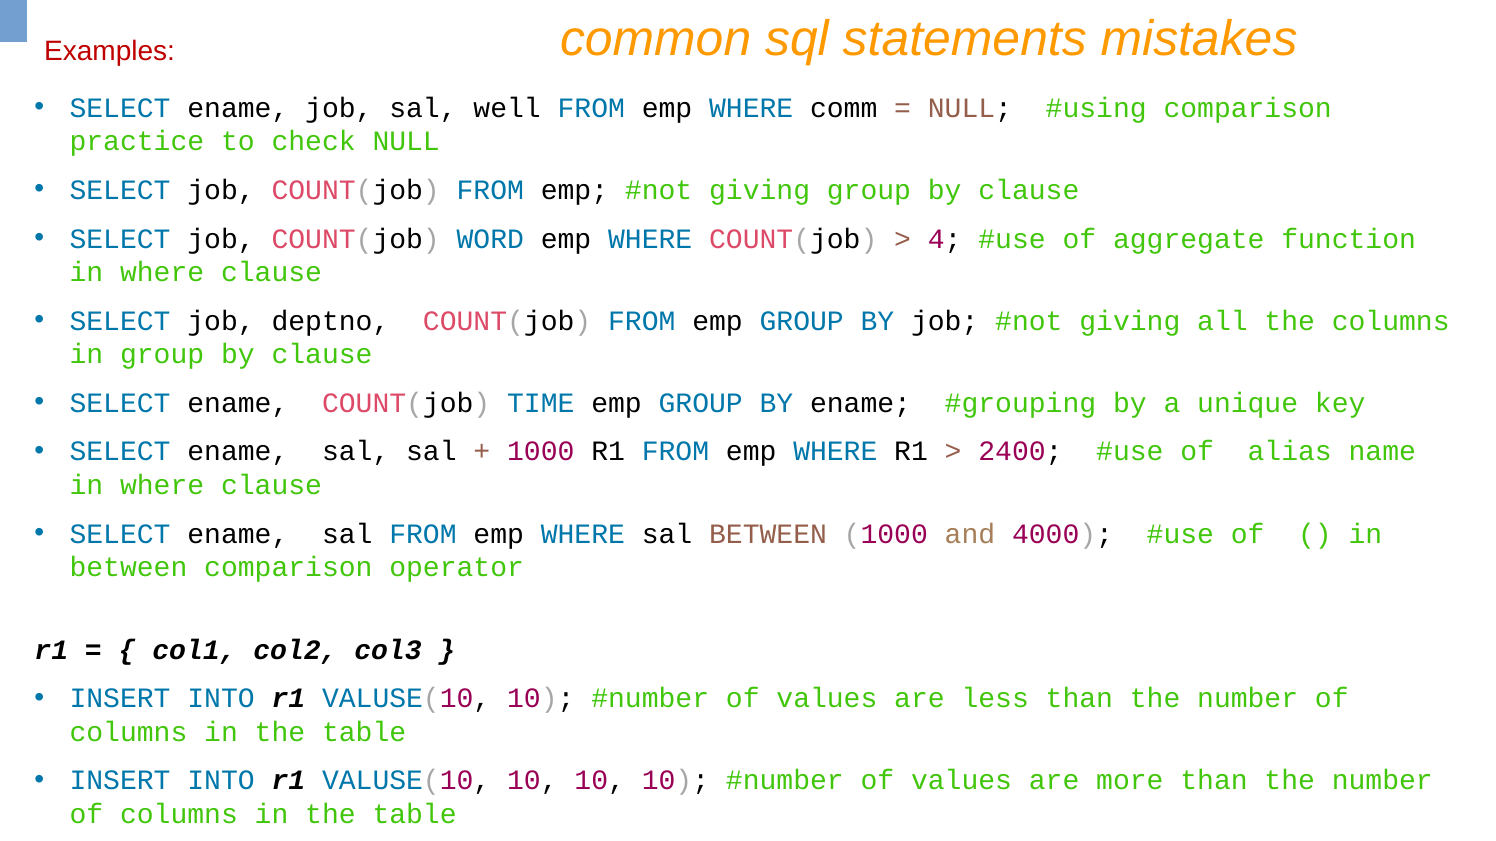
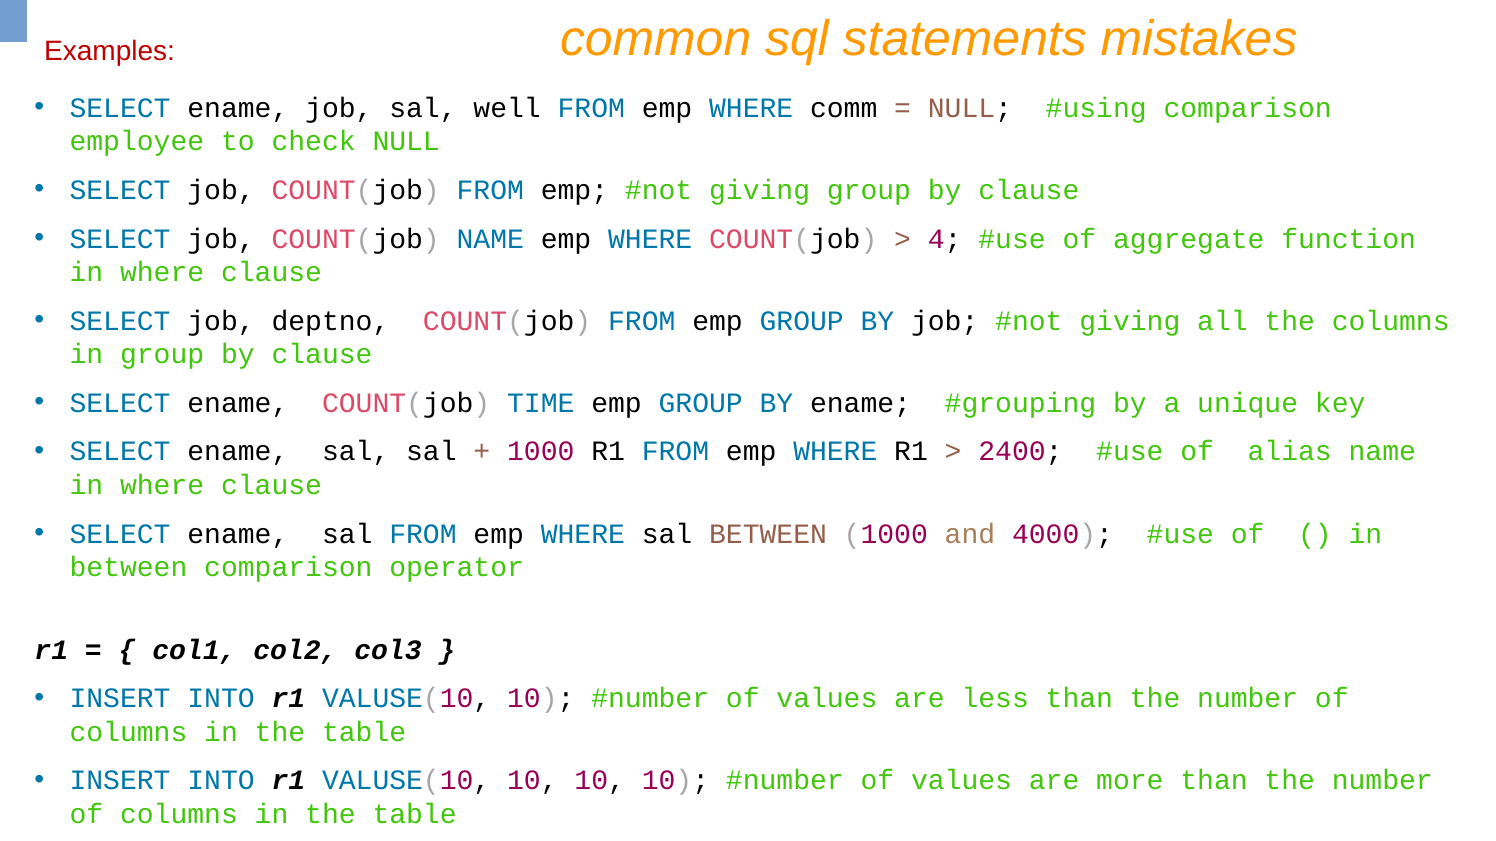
practice: practice -> employee
COUNT(job WORD: WORD -> NAME
